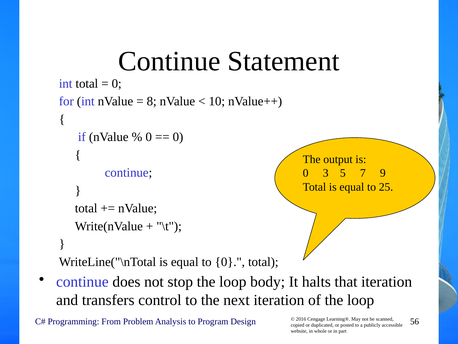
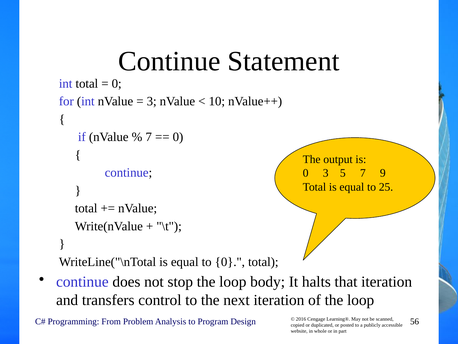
8 at (152, 101): 8 -> 3
0 at (149, 137): 0 -> 7
